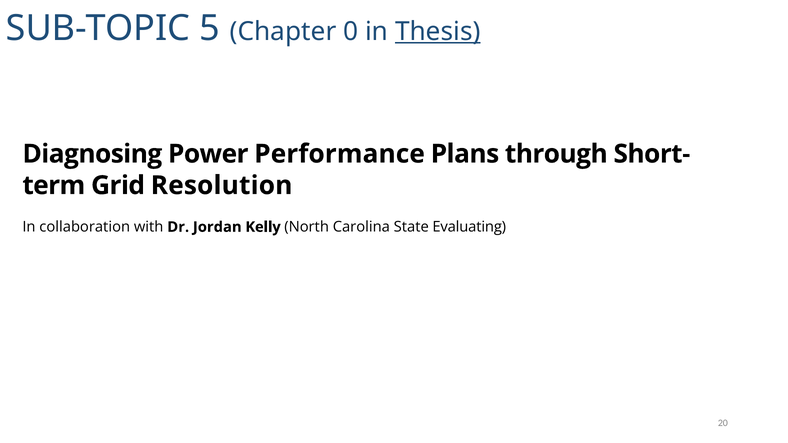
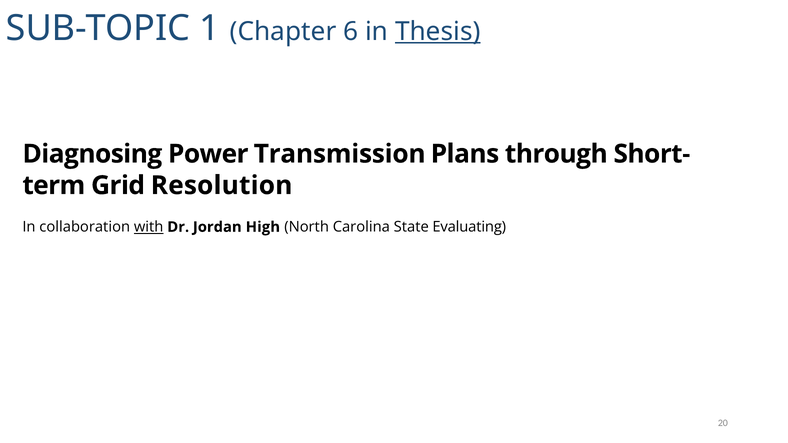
5: 5 -> 1
0: 0 -> 6
Performance: Performance -> Transmission
with underline: none -> present
Kelly: Kelly -> High
